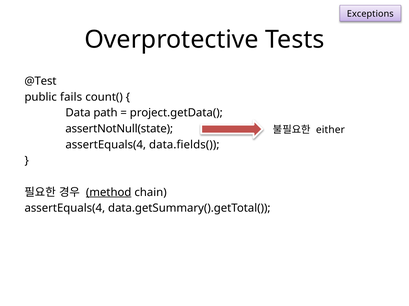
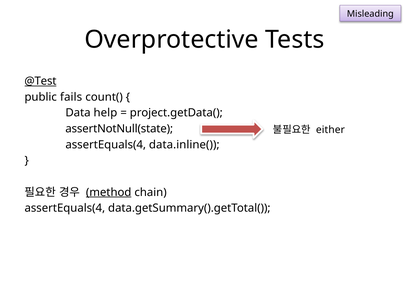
Exceptions: Exceptions -> Misleading
@Test underline: none -> present
path: path -> help
data.fields(: data.fields( -> data.inline(
